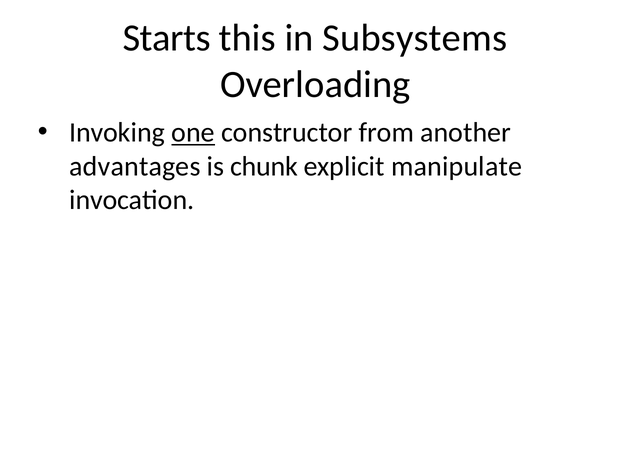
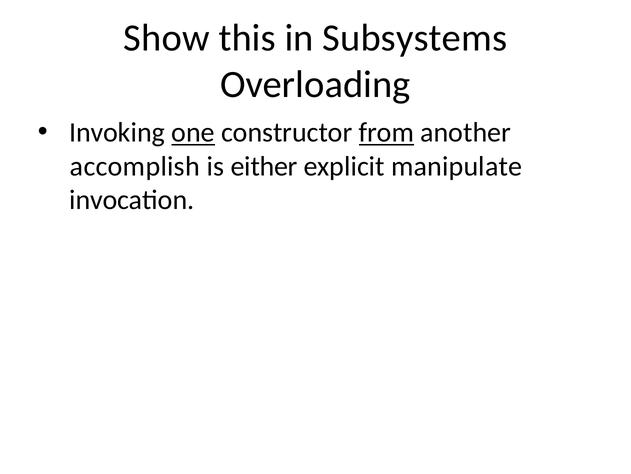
Starts: Starts -> Show
from underline: none -> present
advantages: advantages -> accomplish
chunk: chunk -> either
